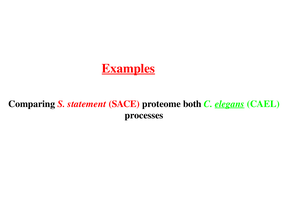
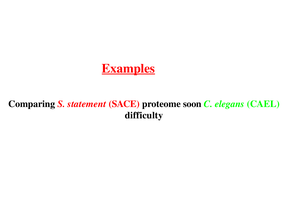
both: both -> soon
elegans underline: present -> none
processes: processes -> difficulty
